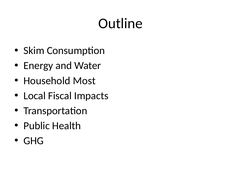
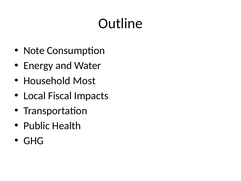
Skim: Skim -> Note
